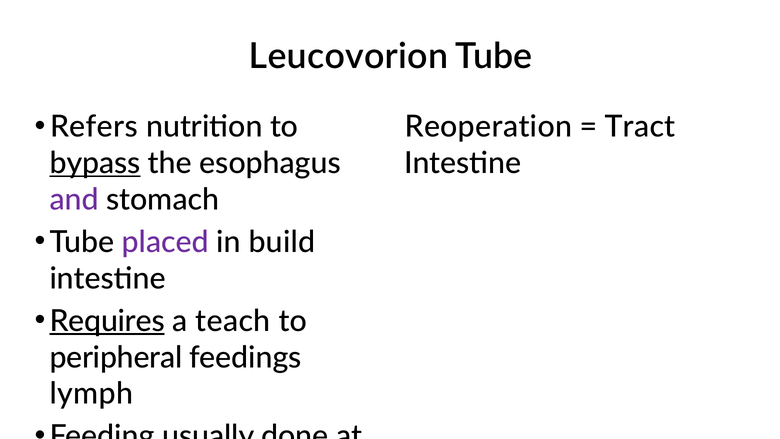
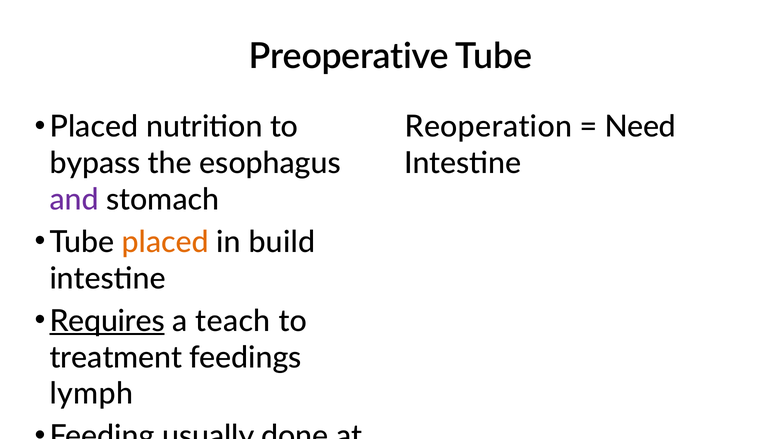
Leucovorion: Leucovorion -> Preoperative
Refers at (94, 127): Refers -> Placed
Tract: Tract -> Need
bypass underline: present -> none
placed at (165, 242) colour: purple -> orange
peripheral: peripheral -> treatment
